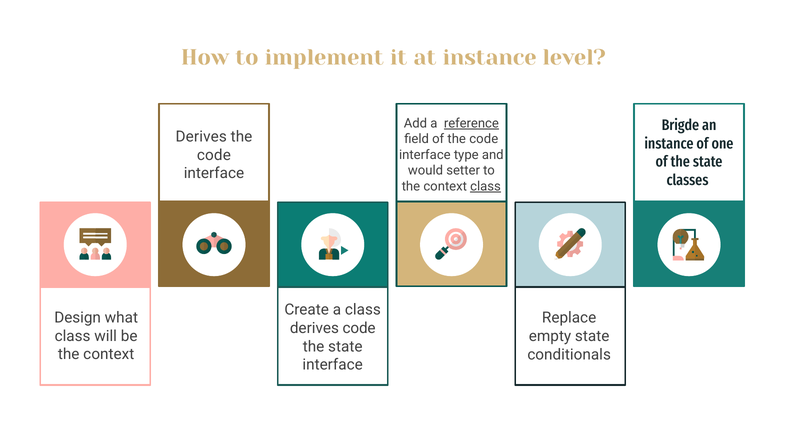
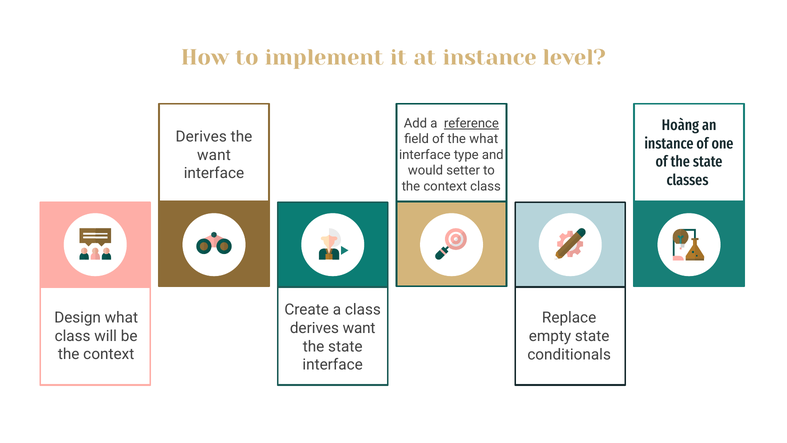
Brigde: Brigde -> Hoàng
of the code: code -> what
code at (214, 155): code -> want
class at (486, 186) underline: present -> none
derives code: code -> want
